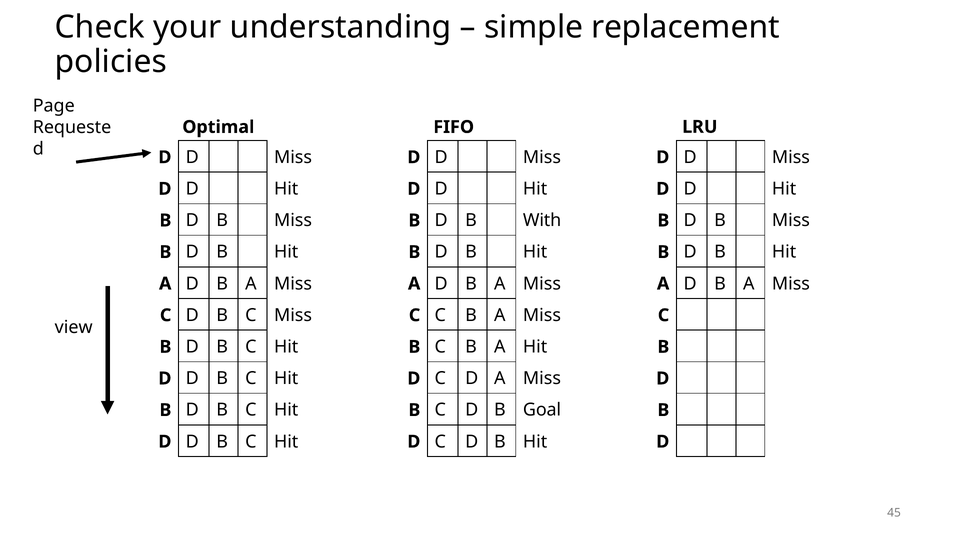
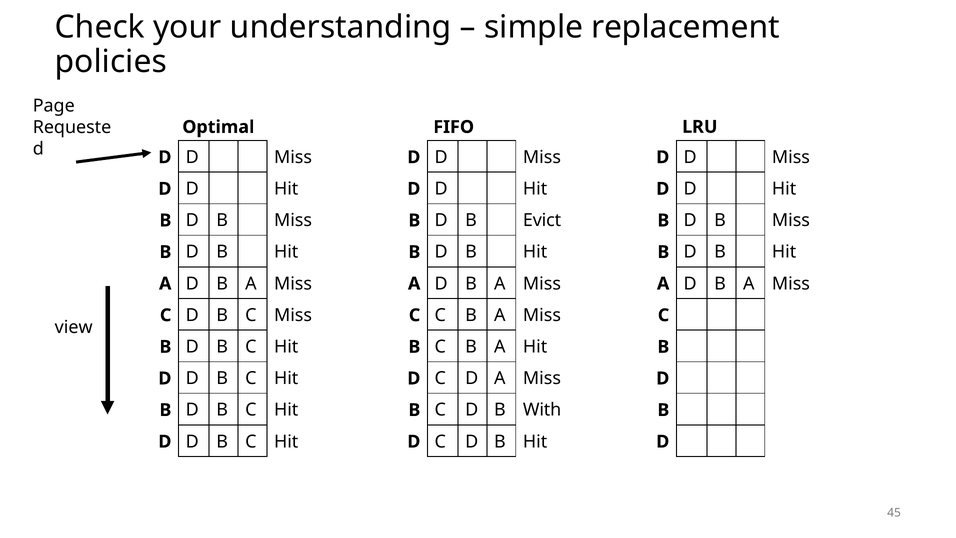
With: With -> Evict
Goal: Goal -> With
